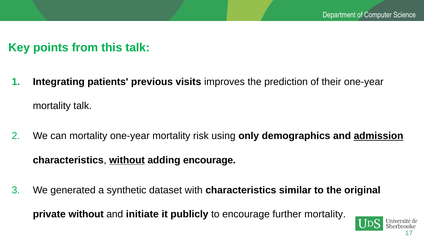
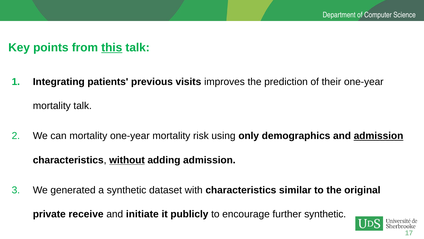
this underline: none -> present
adding encourage: encourage -> admission
private without: without -> receive
further mortality: mortality -> synthetic
